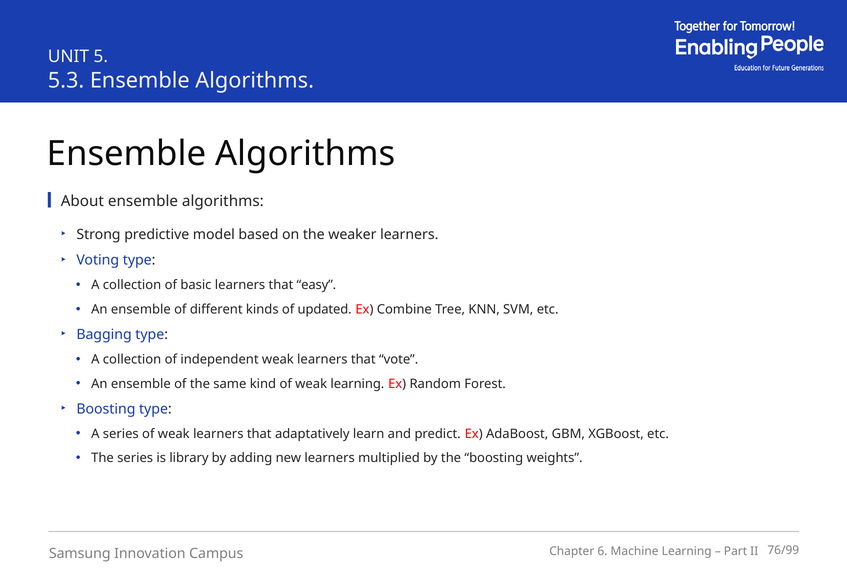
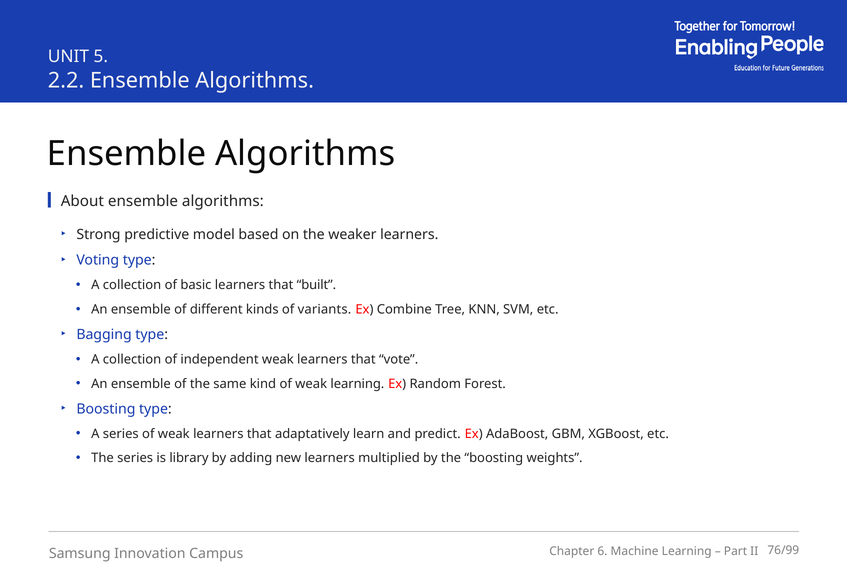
5.3: 5.3 -> 2.2
easy: easy -> built
updated: updated -> variants
